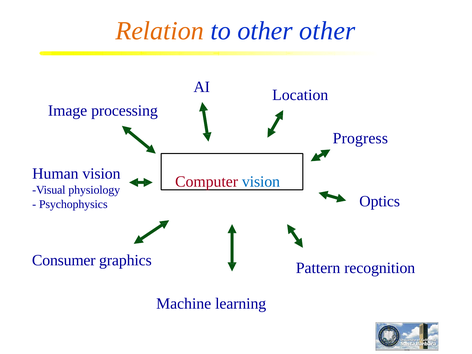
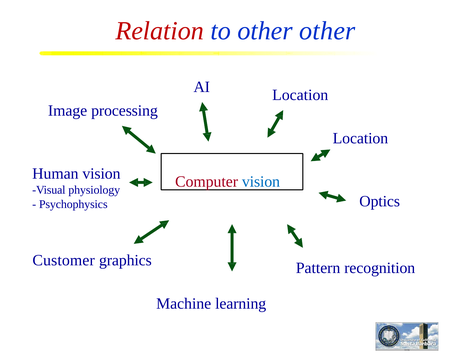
Relation colour: orange -> red
Progress at (360, 138): Progress -> Location
Consumer: Consumer -> Customer
